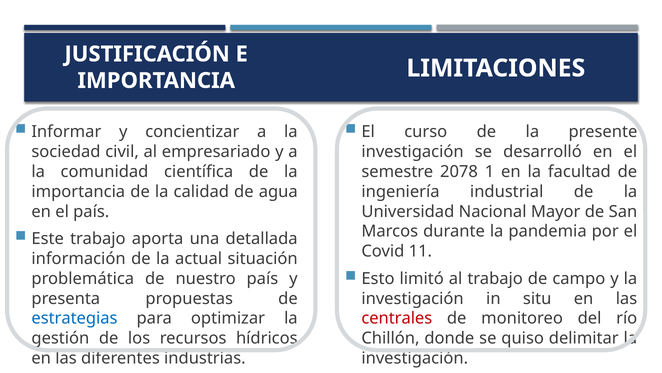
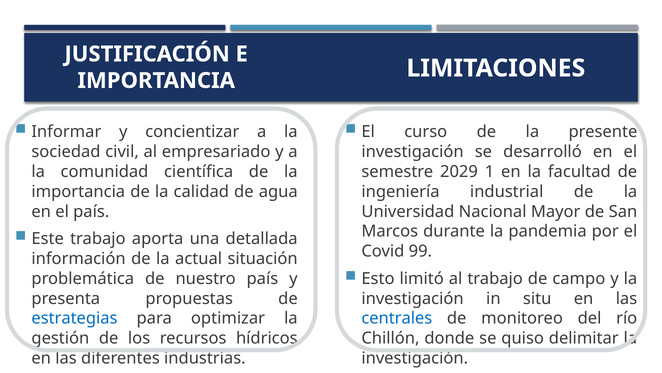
2078: 2078 -> 2029
11: 11 -> 99
centrales colour: red -> blue
